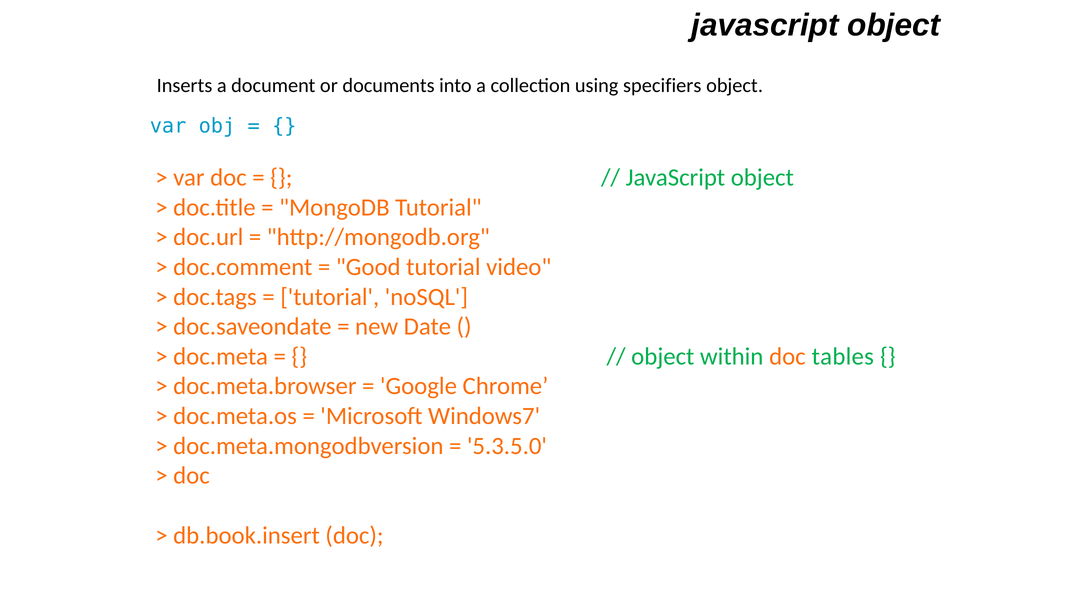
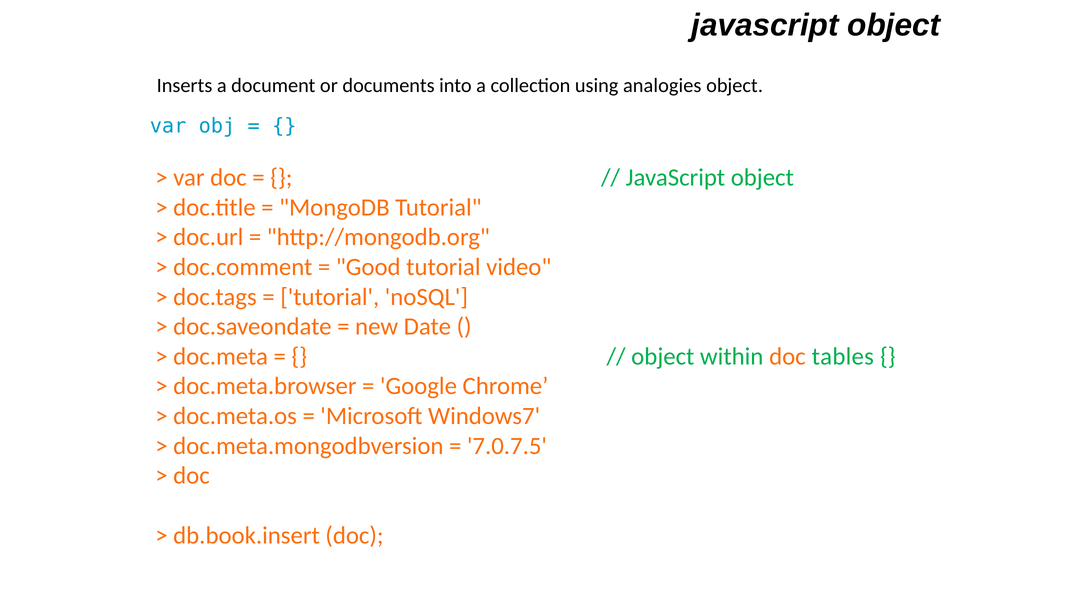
specifiers: specifiers -> analogies
5.3.5.0: 5.3.5.0 -> 7.0.7.5
